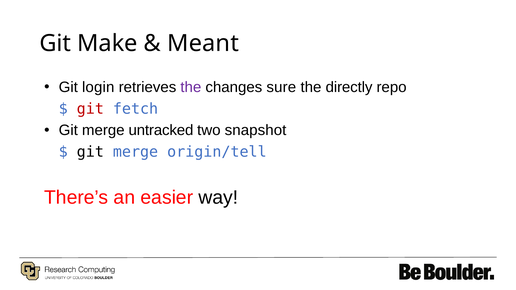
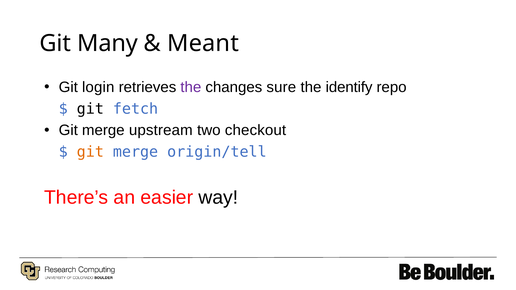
Make: Make -> Many
directly: directly -> identify
git at (90, 109) colour: red -> black
untracked: untracked -> upstream
snapshot: snapshot -> checkout
git at (90, 152) colour: black -> orange
